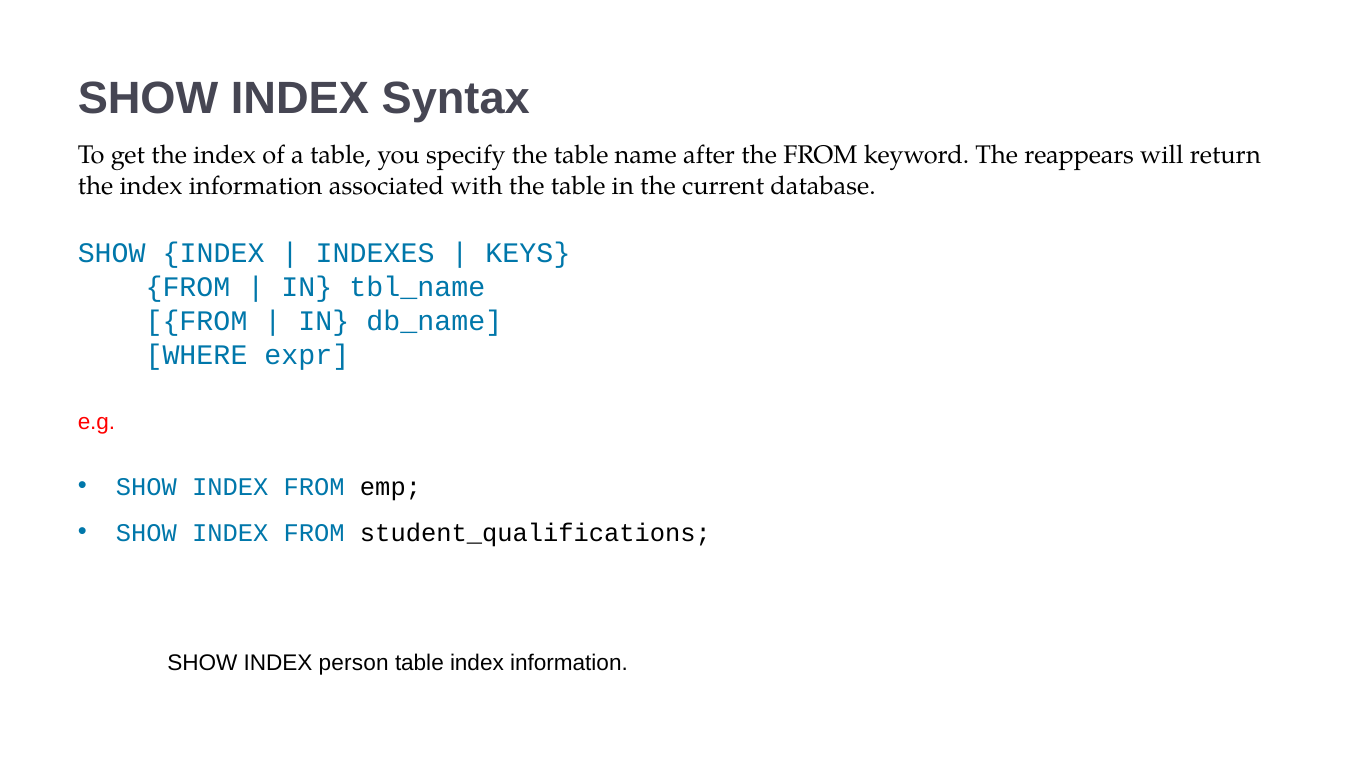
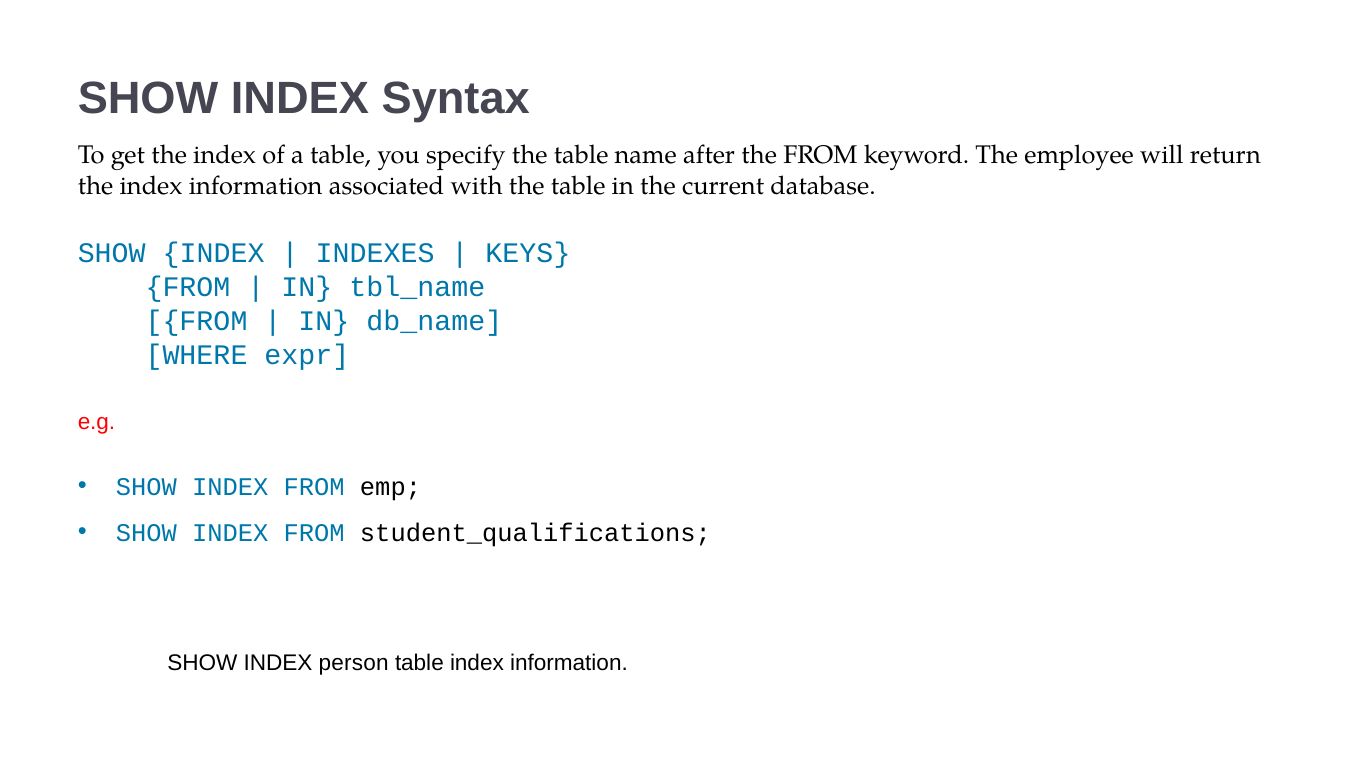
reappears: reappears -> employee
